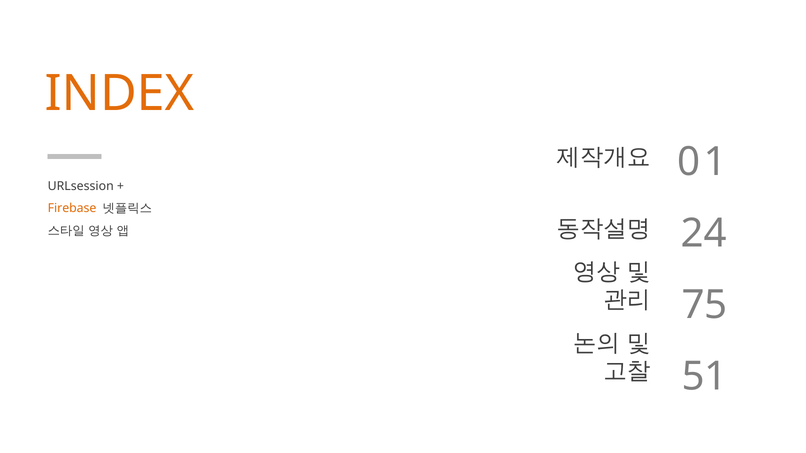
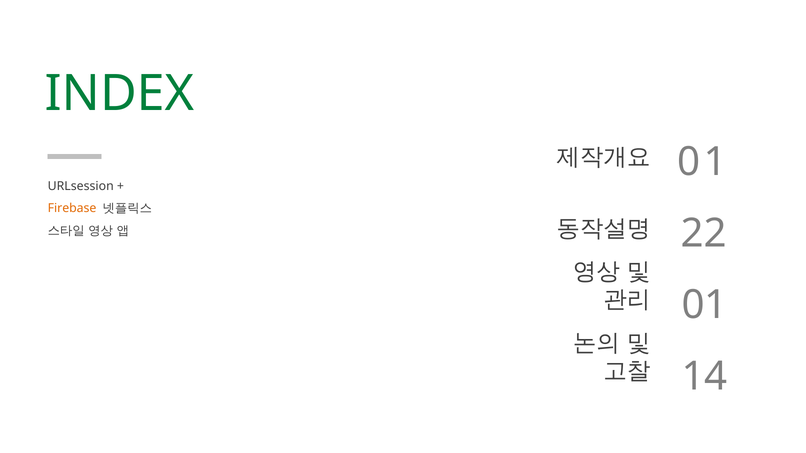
INDEX colour: orange -> green
24: 24 -> 22
75 at (704, 305): 75 -> 01
51: 51 -> 14
